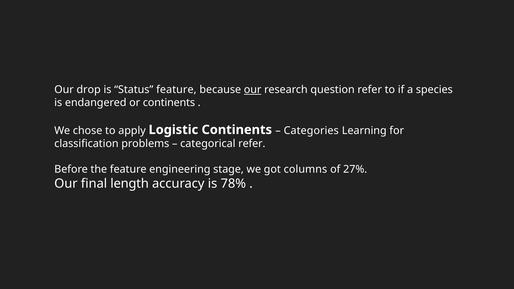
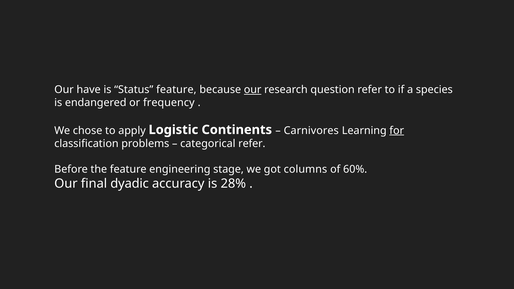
drop: drop -> have
or continents: continents -> frequency
Categories: Categories -> Carnivores
for underline: none -> present
27%: 27% -> 60%
length: length -> dyadic
78%: 78% -> 28%
